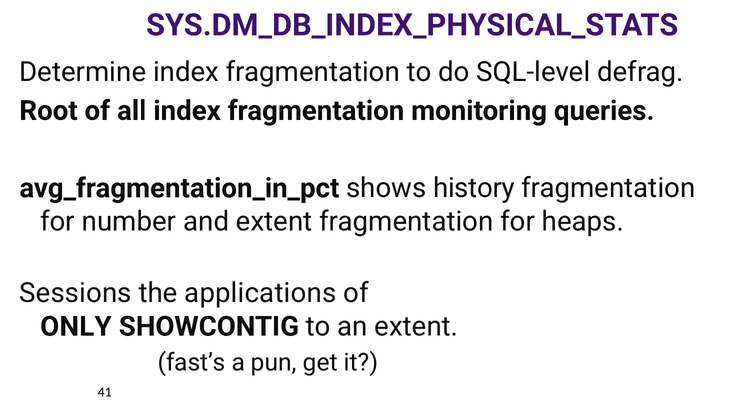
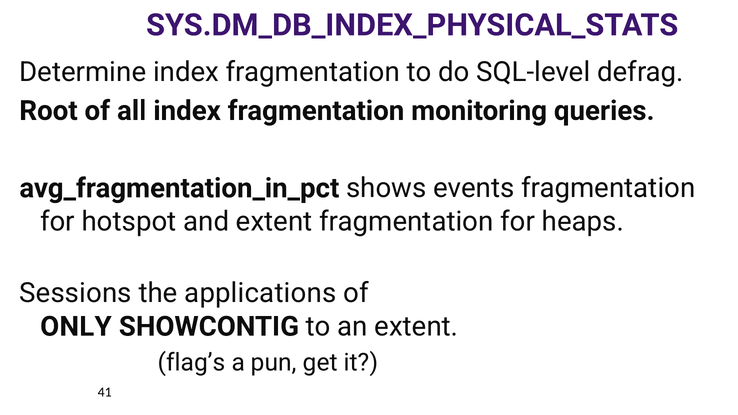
history: history -> events
number: number -> hotspot
fast’s: fast’s -> flag’s
